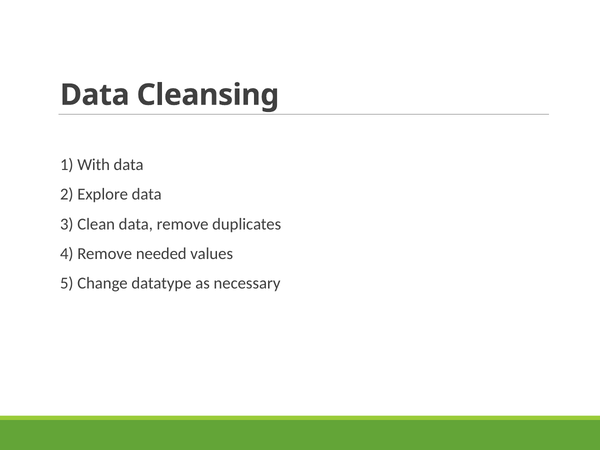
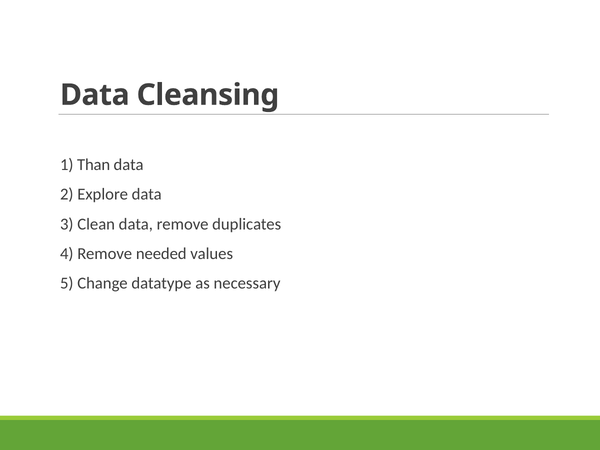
With: With -> Than
